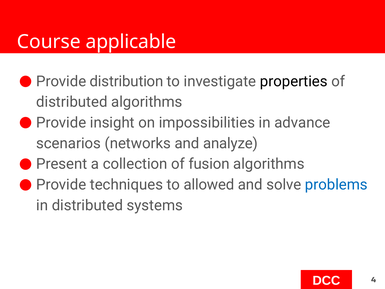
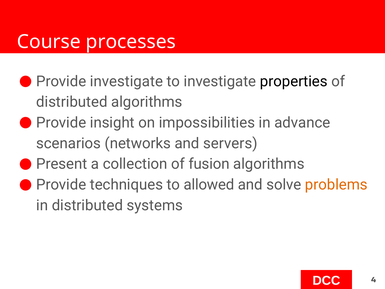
applicable: applicable -> processes
Provide distribution: distribution -> investigate
analyze: analyze -> servers
problems colour: blue -> orange
